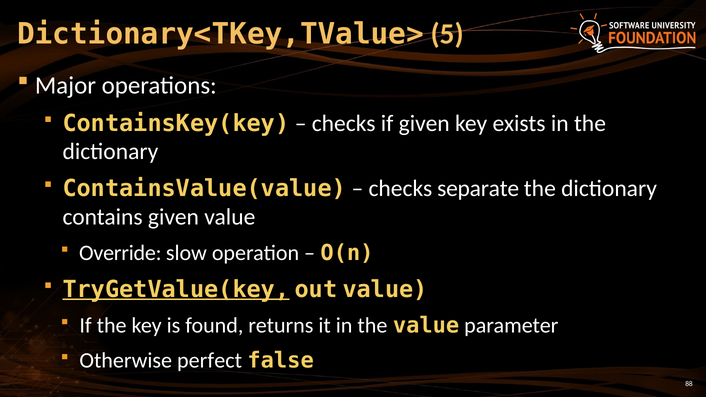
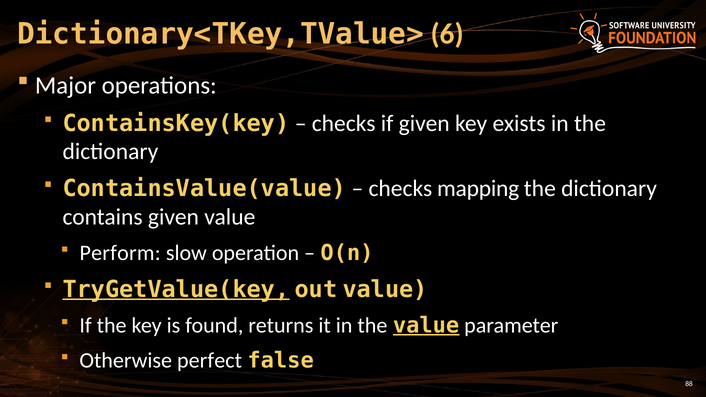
5: 5 -> 6
separate: separate -> mapping
Override: Override -> Perform
value at (426, 326) underline: none -> present
